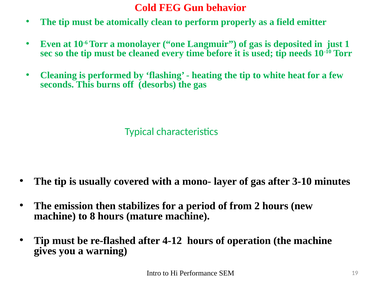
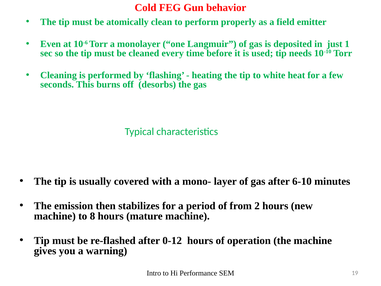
3-10: 3-10 -> 6-10
4-12: 4-12 -> 0-12
